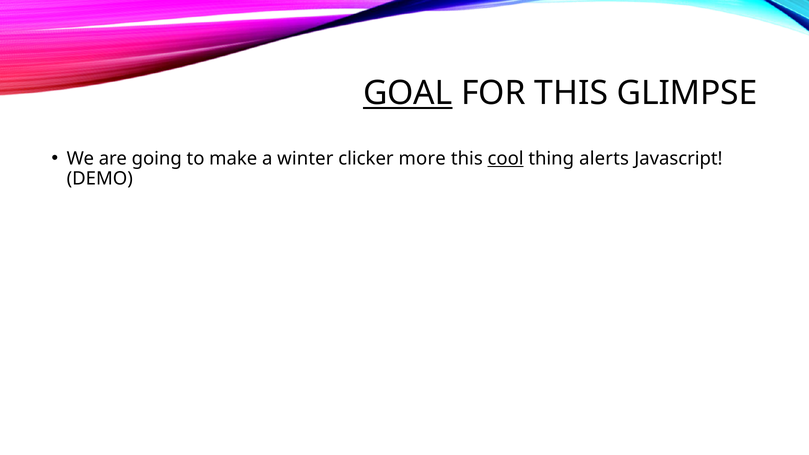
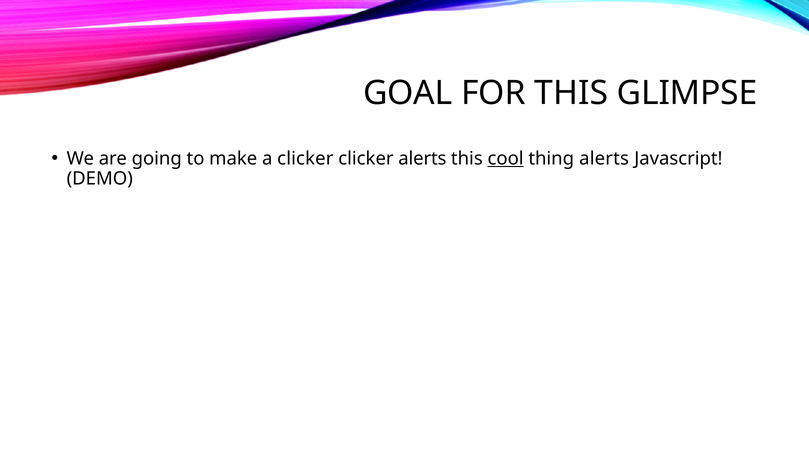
GOAL underline: present -> none
a winter: winter -> clicker
clicker more: more -> alerts
